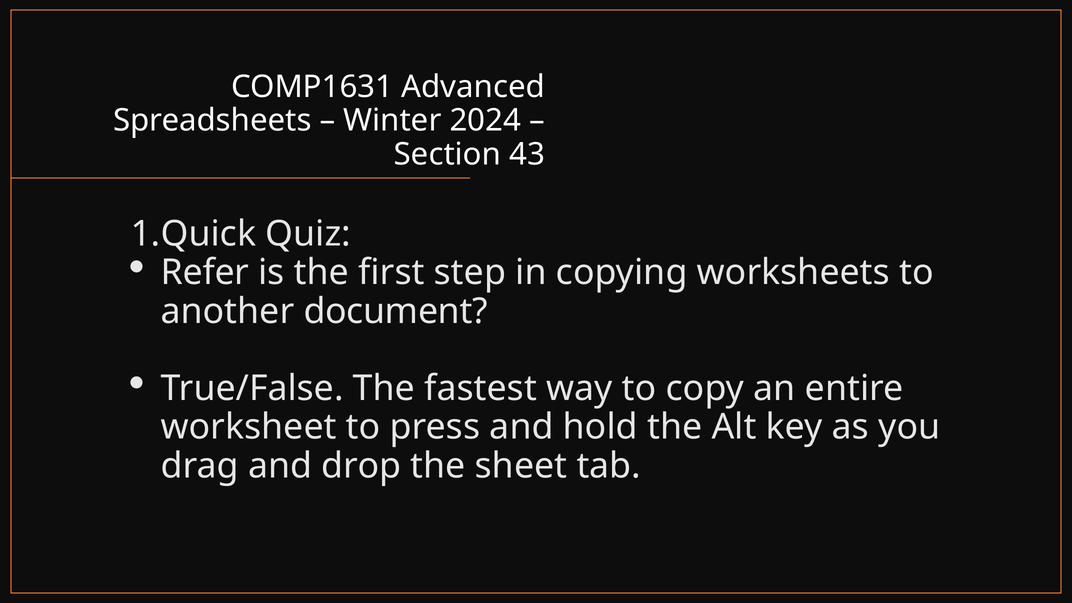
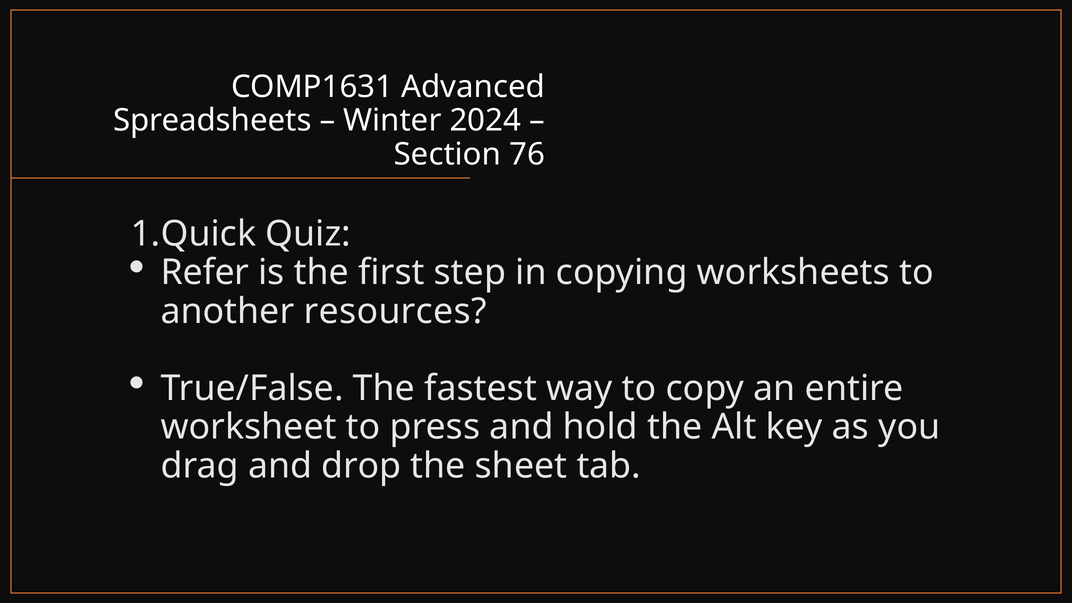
43: 43 -> 76
document: document -> resources
